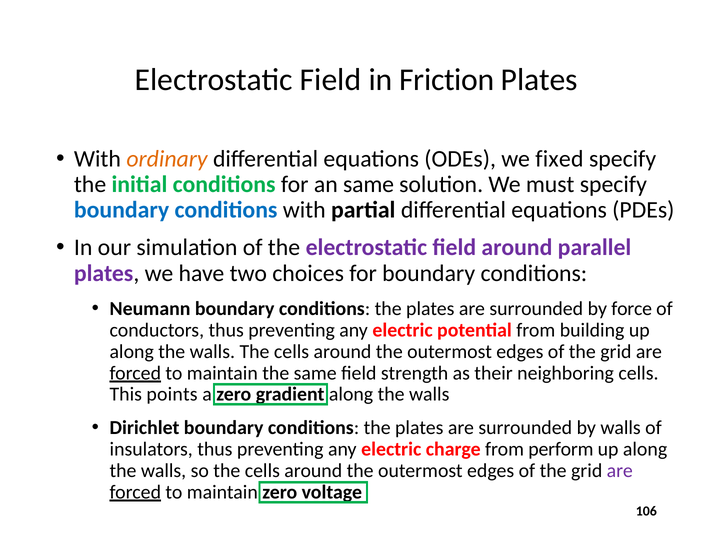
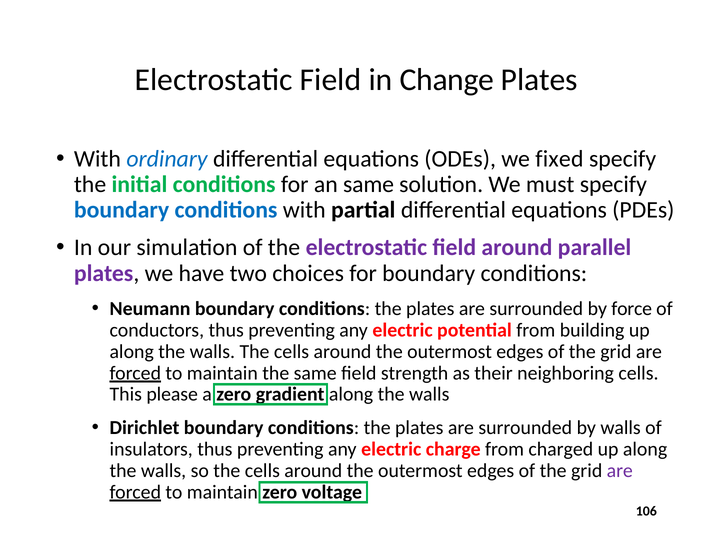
Friction: Friction -> Change
ordinary colour: orange -> blue
points: points -> please
perform: perform -> charged
